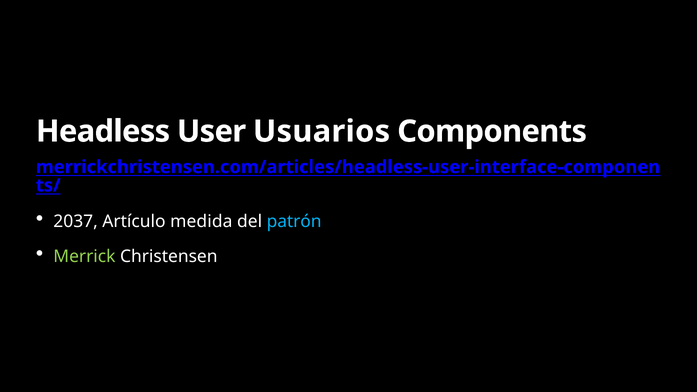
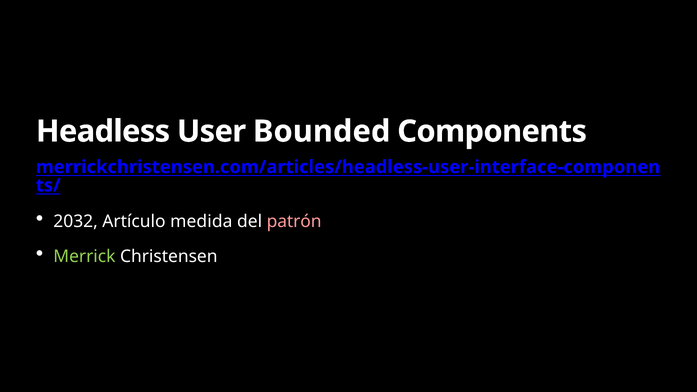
Usuarios: Usuarios -> Bounded
2037: 2037 -> 2032
patrón colour: light blue -> pink
